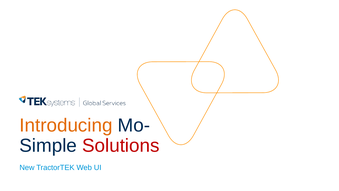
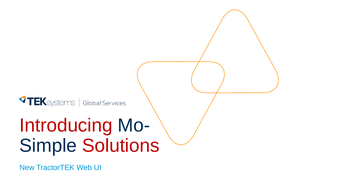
Introducing colour: orange -> red
